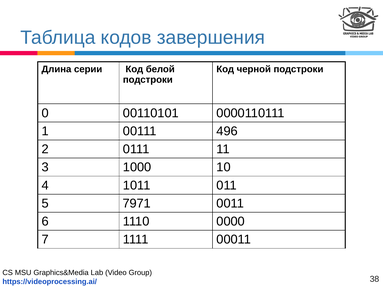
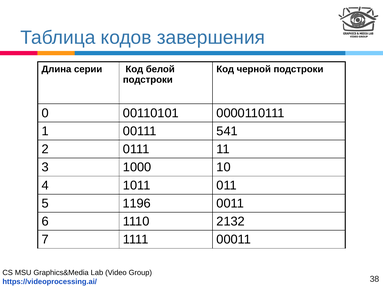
496: 496 -> 541
7971: 7971 -> 1196
0000: 0000 -> 2132
